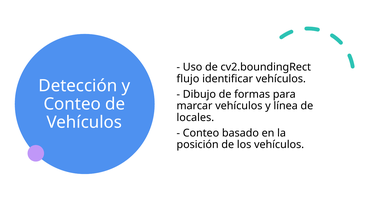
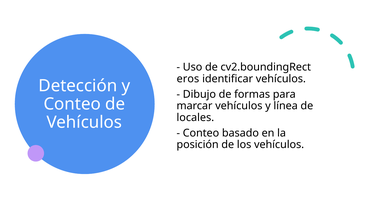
flujo: flujo -> eros
